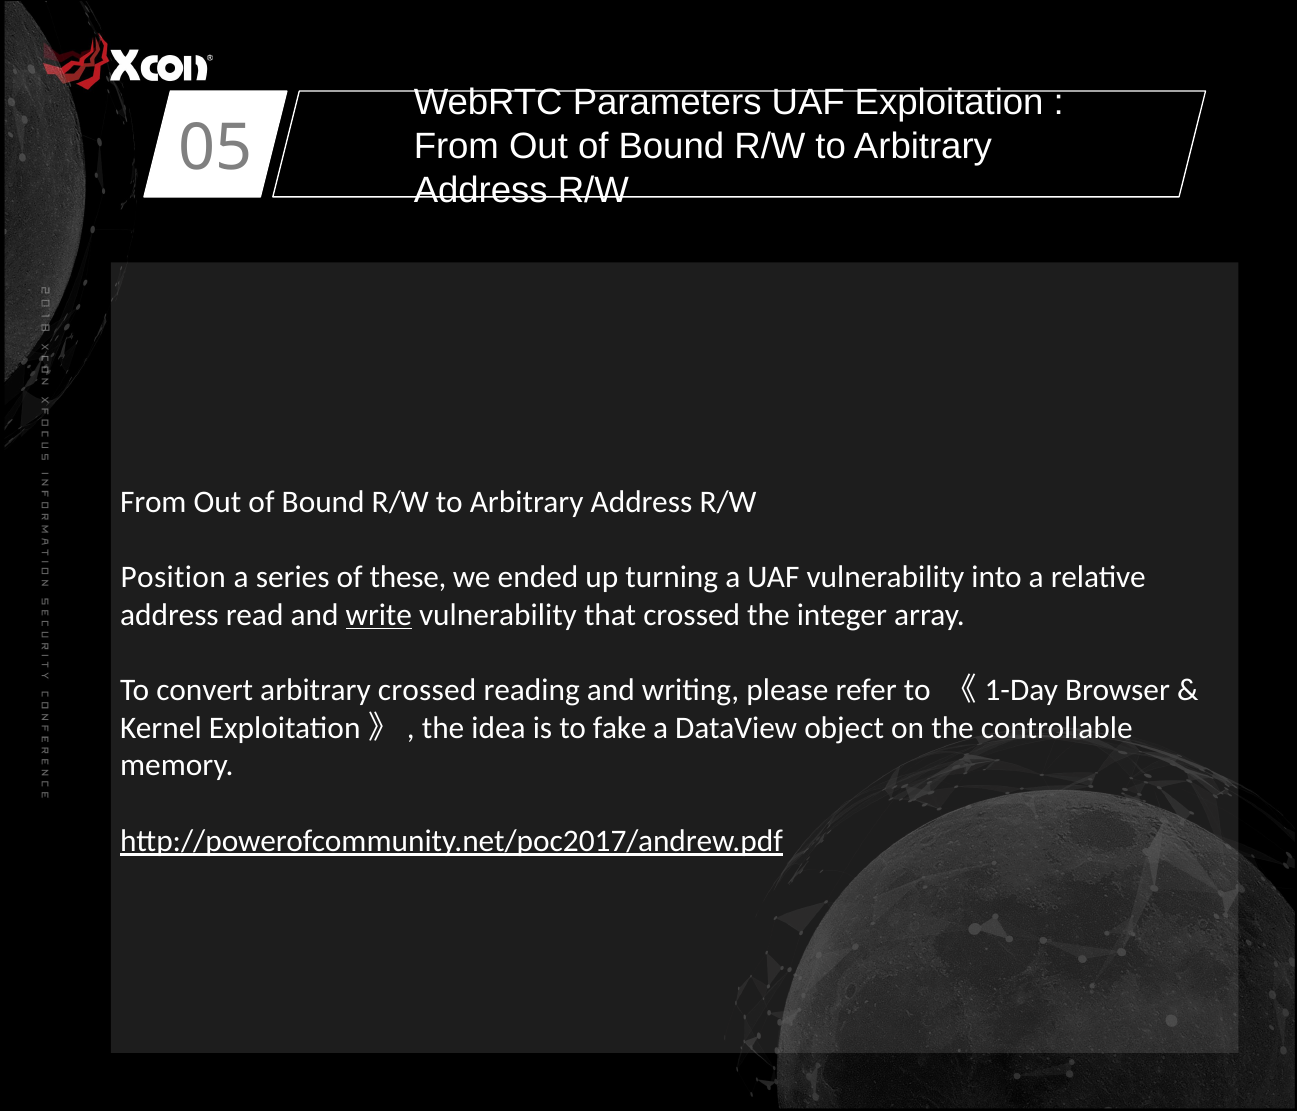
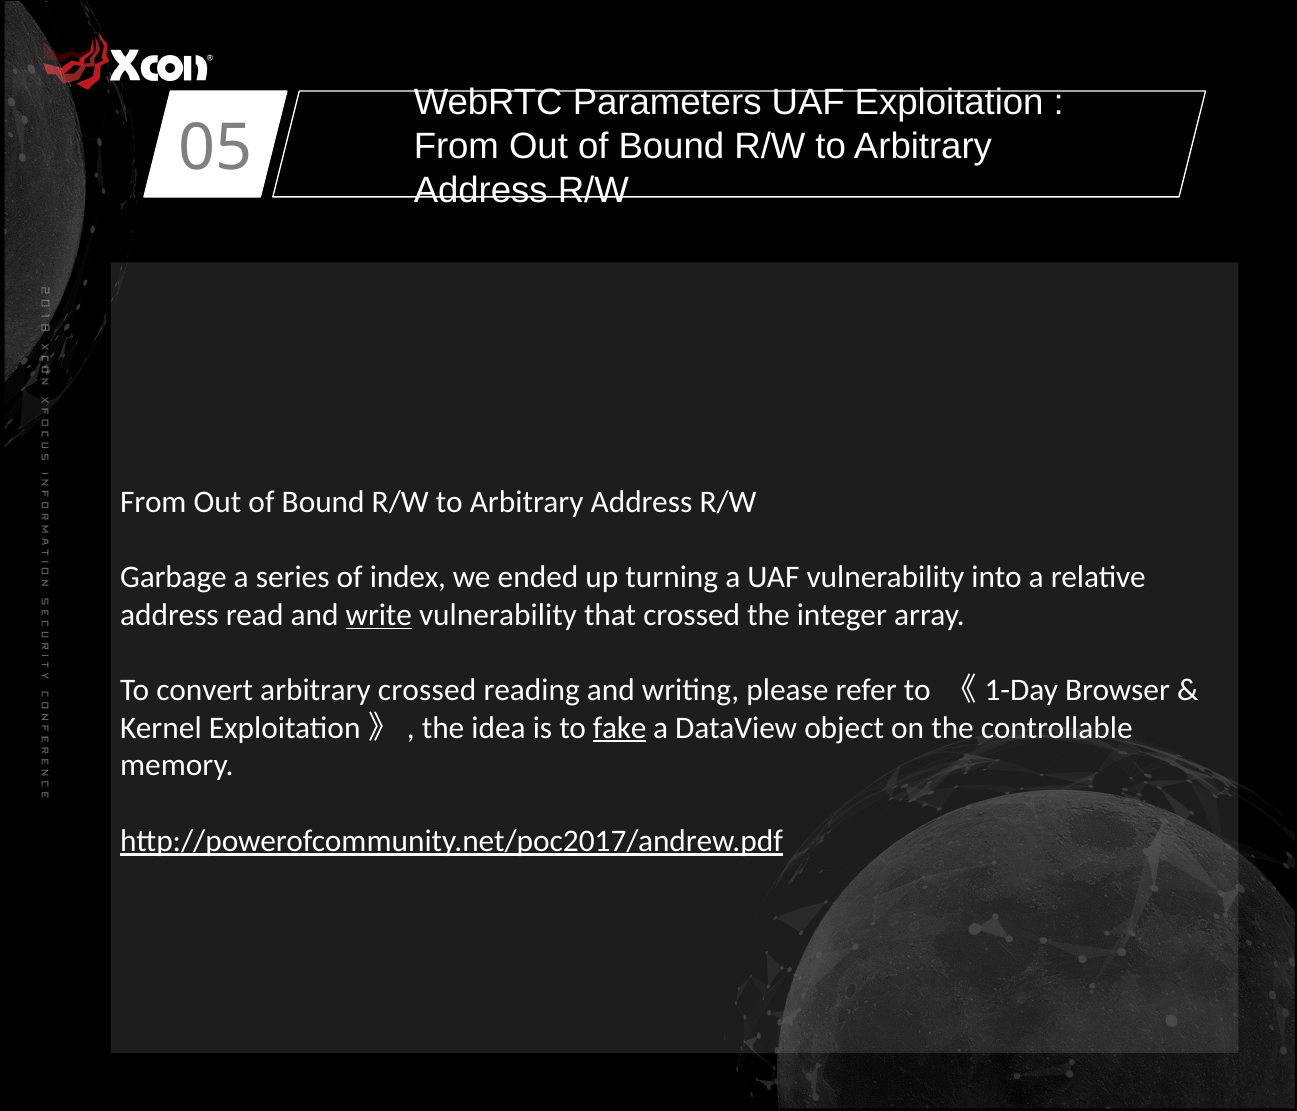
Position: Position -> Garbage
these: these -> index
fake underline: none -> present
